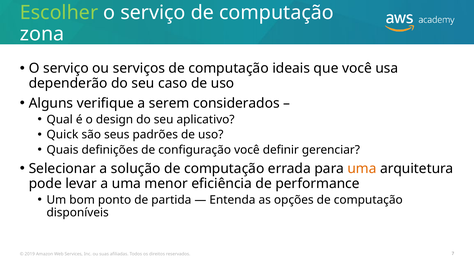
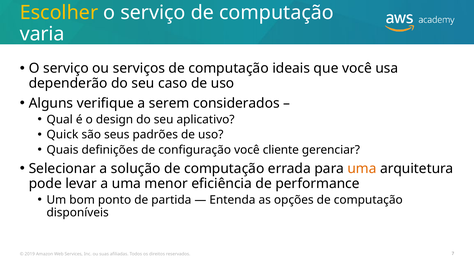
Escolher colour: light green -> yellow
zona: zona -> varia
definir: definir -> cliente
